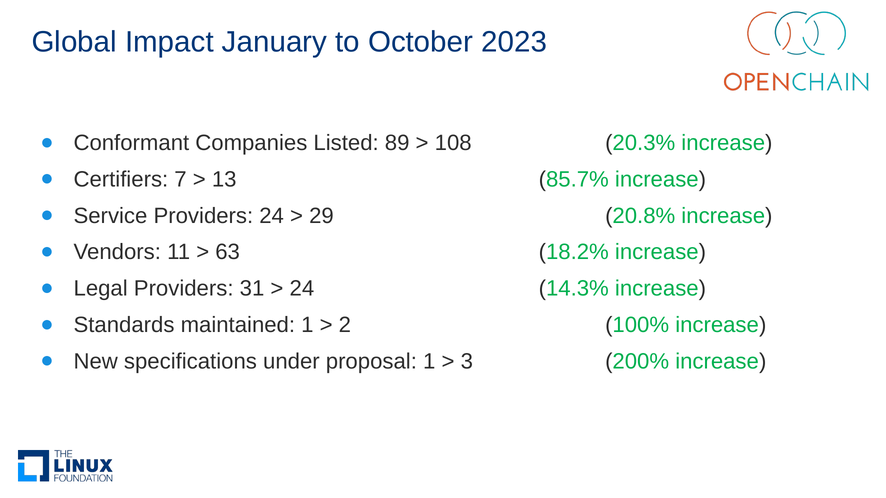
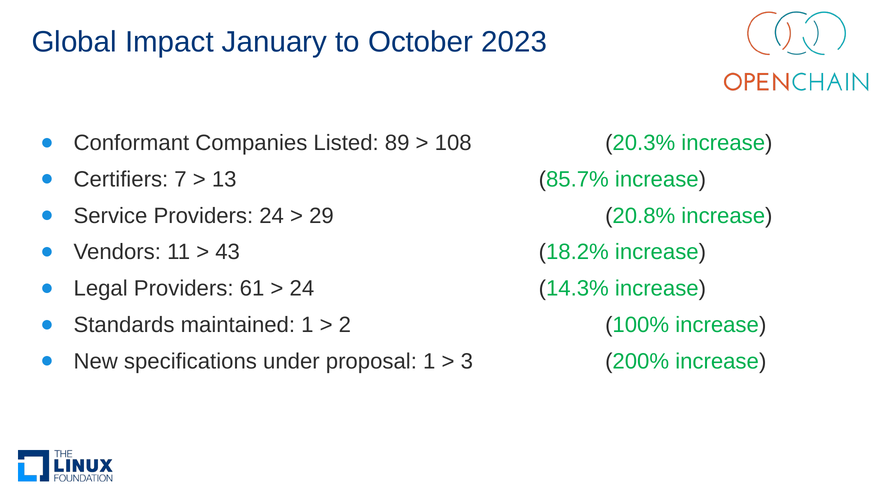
63: 63 -> 43
31: 31 -> 61
